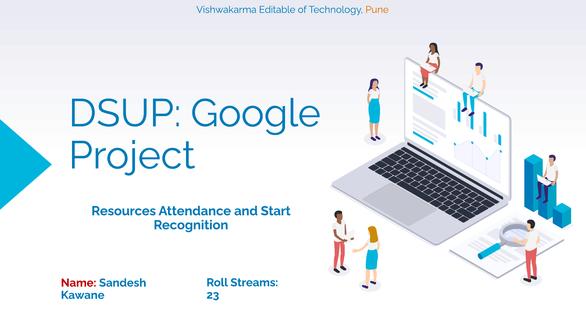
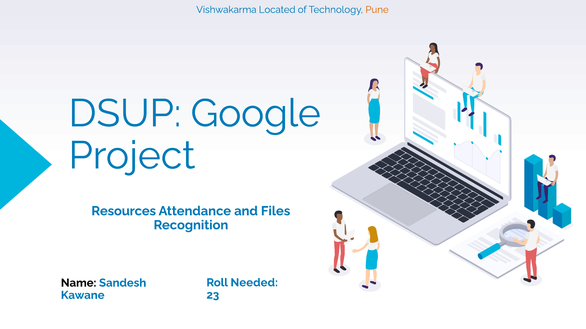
Editable: Editable -> Located
Start: Start -> Files
Streams: Streams -> Needed
Name colour: red -> black
